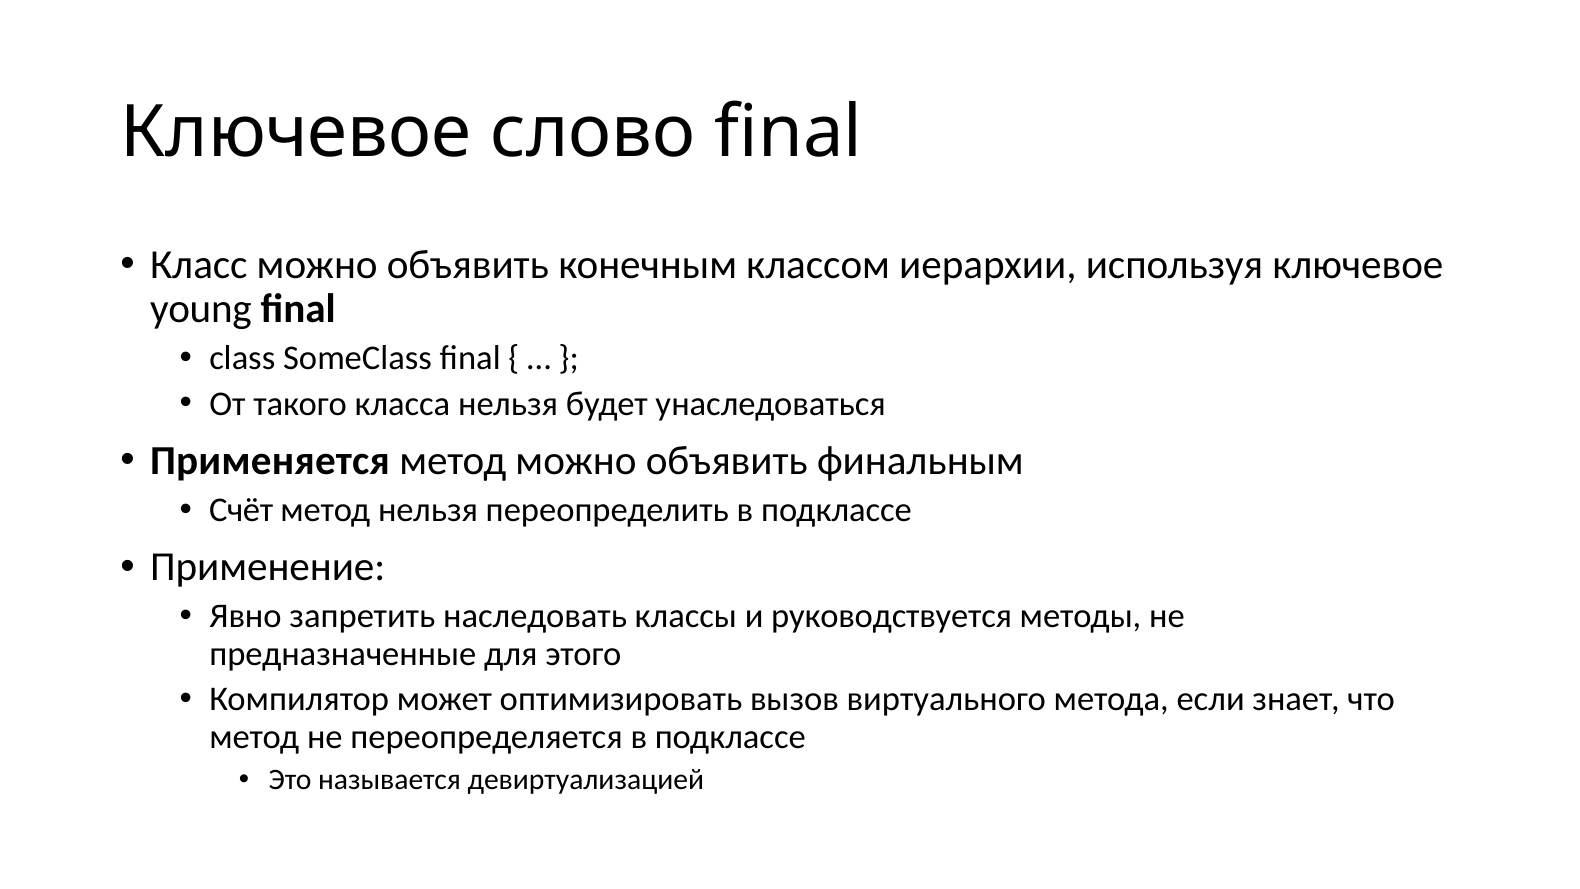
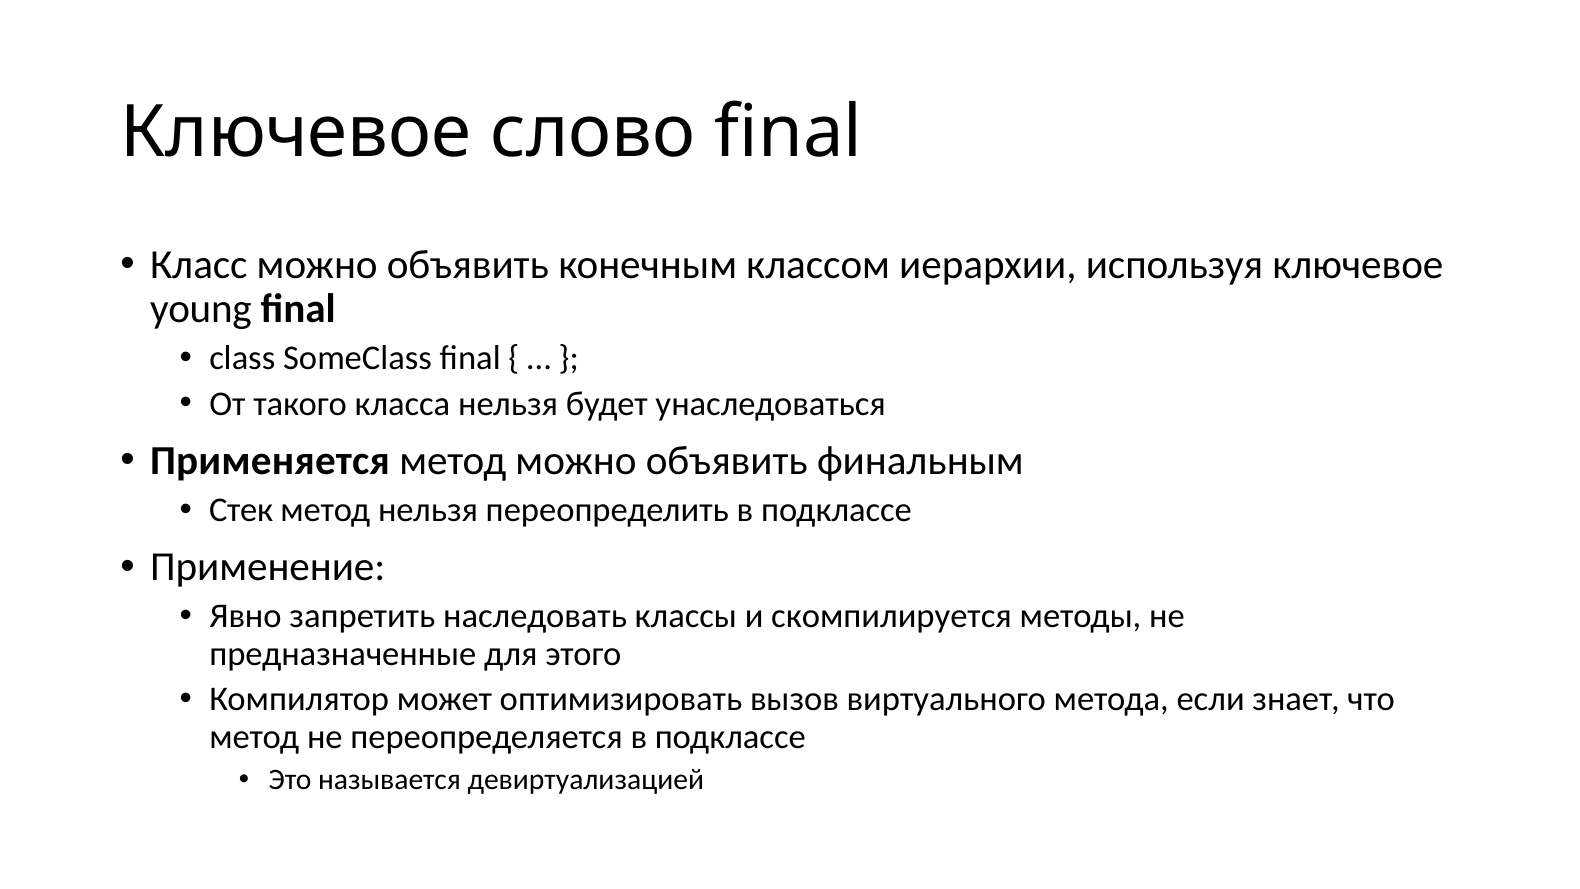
Счёт: Счёт -> Стек
руководствуется: руководствуется -> скомпилируется
